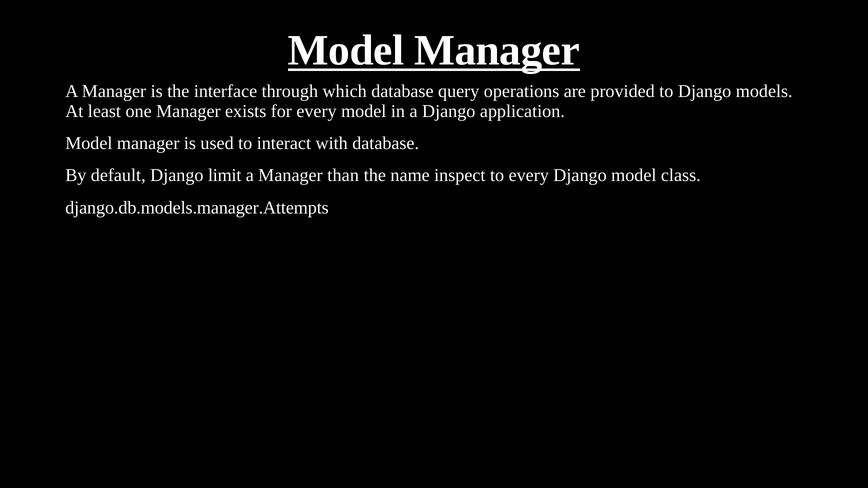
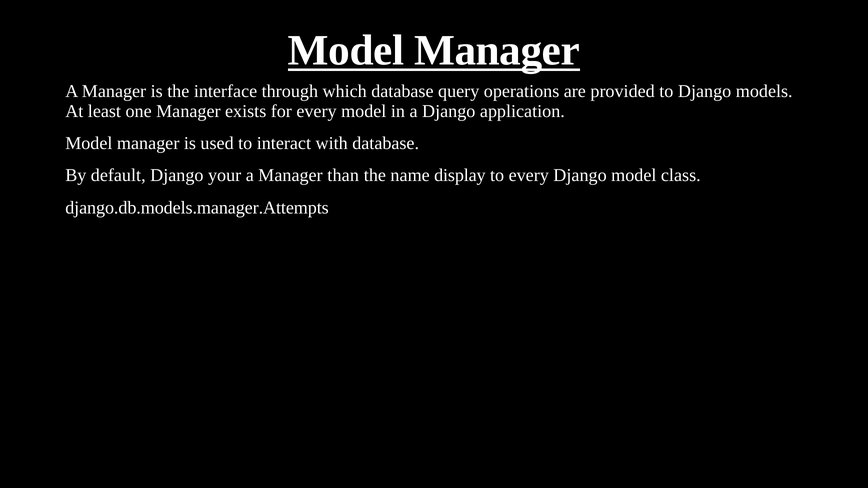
limit: limit -> your
inspect: inspect -> display
